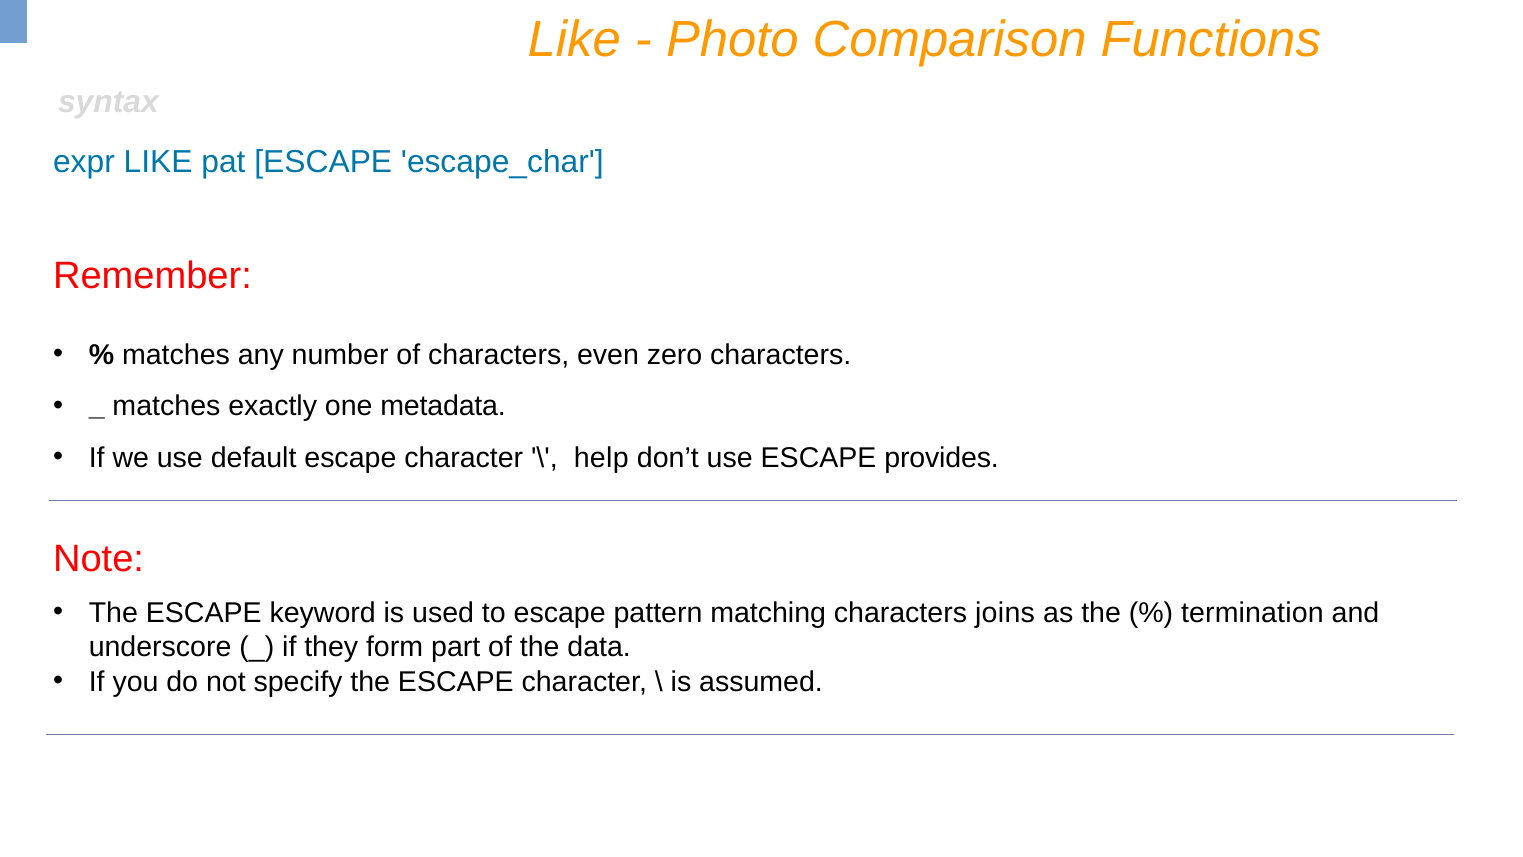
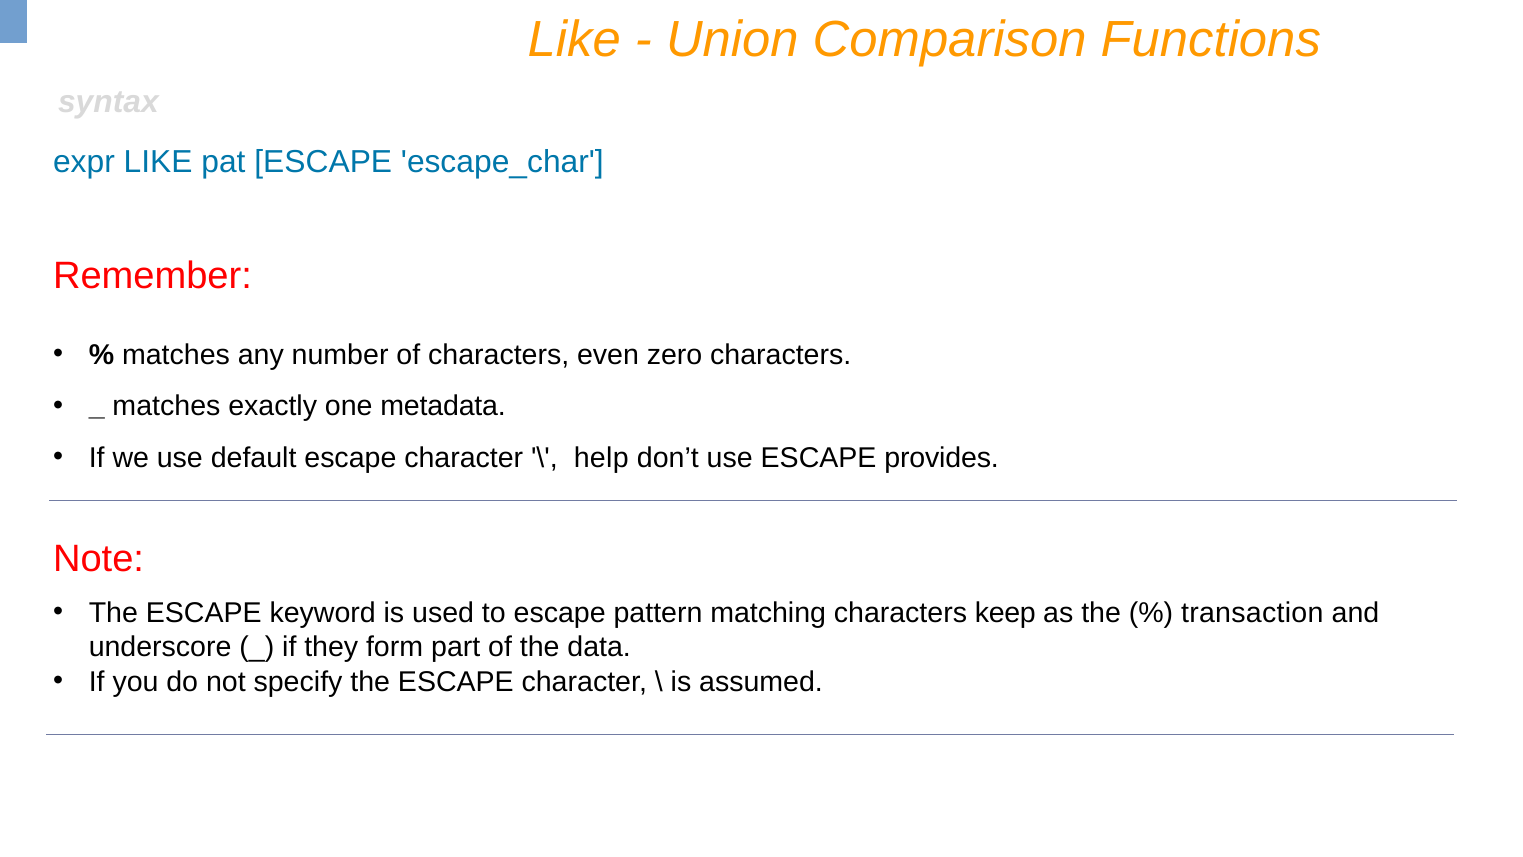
Photo: Photo -> Union
joins: joins -> keep
termination: termination -> transaction
